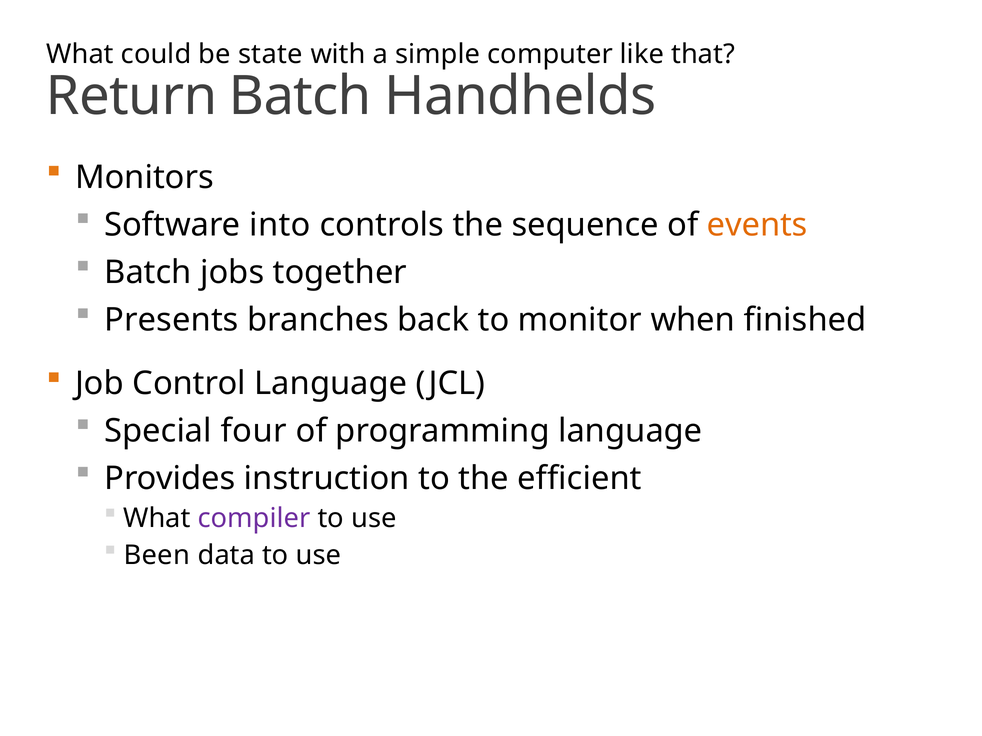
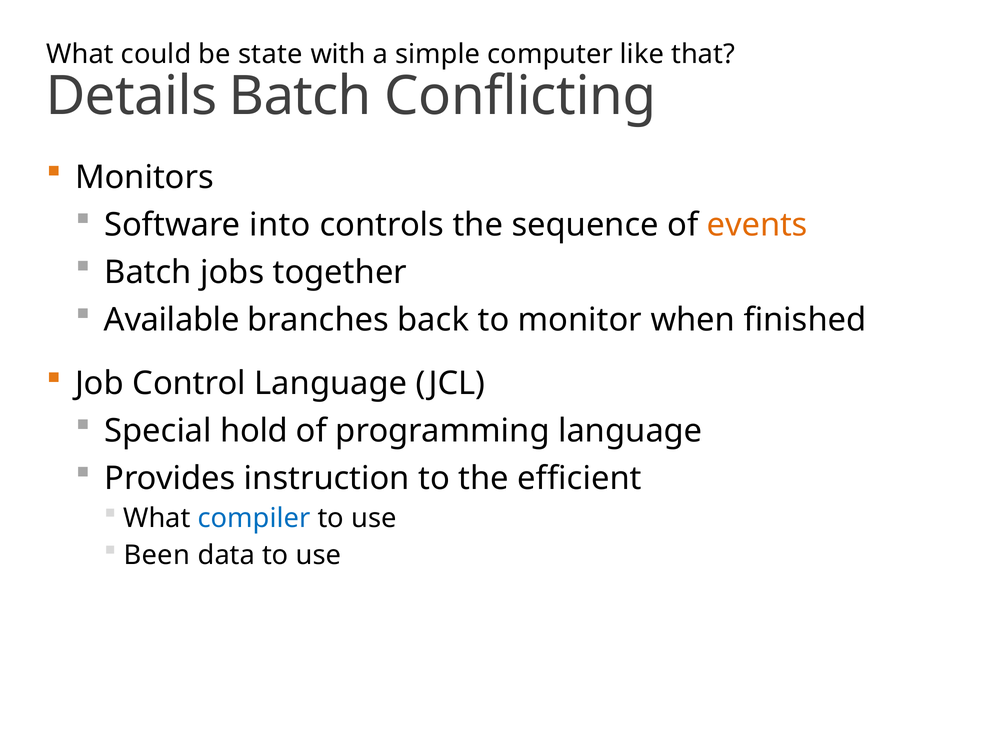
Return: Return -> Details
Handhelds: Handhelds -> Conflicting
Presents: Presents -> Available
four: four -> hold
compiler colour: purple -> blue
